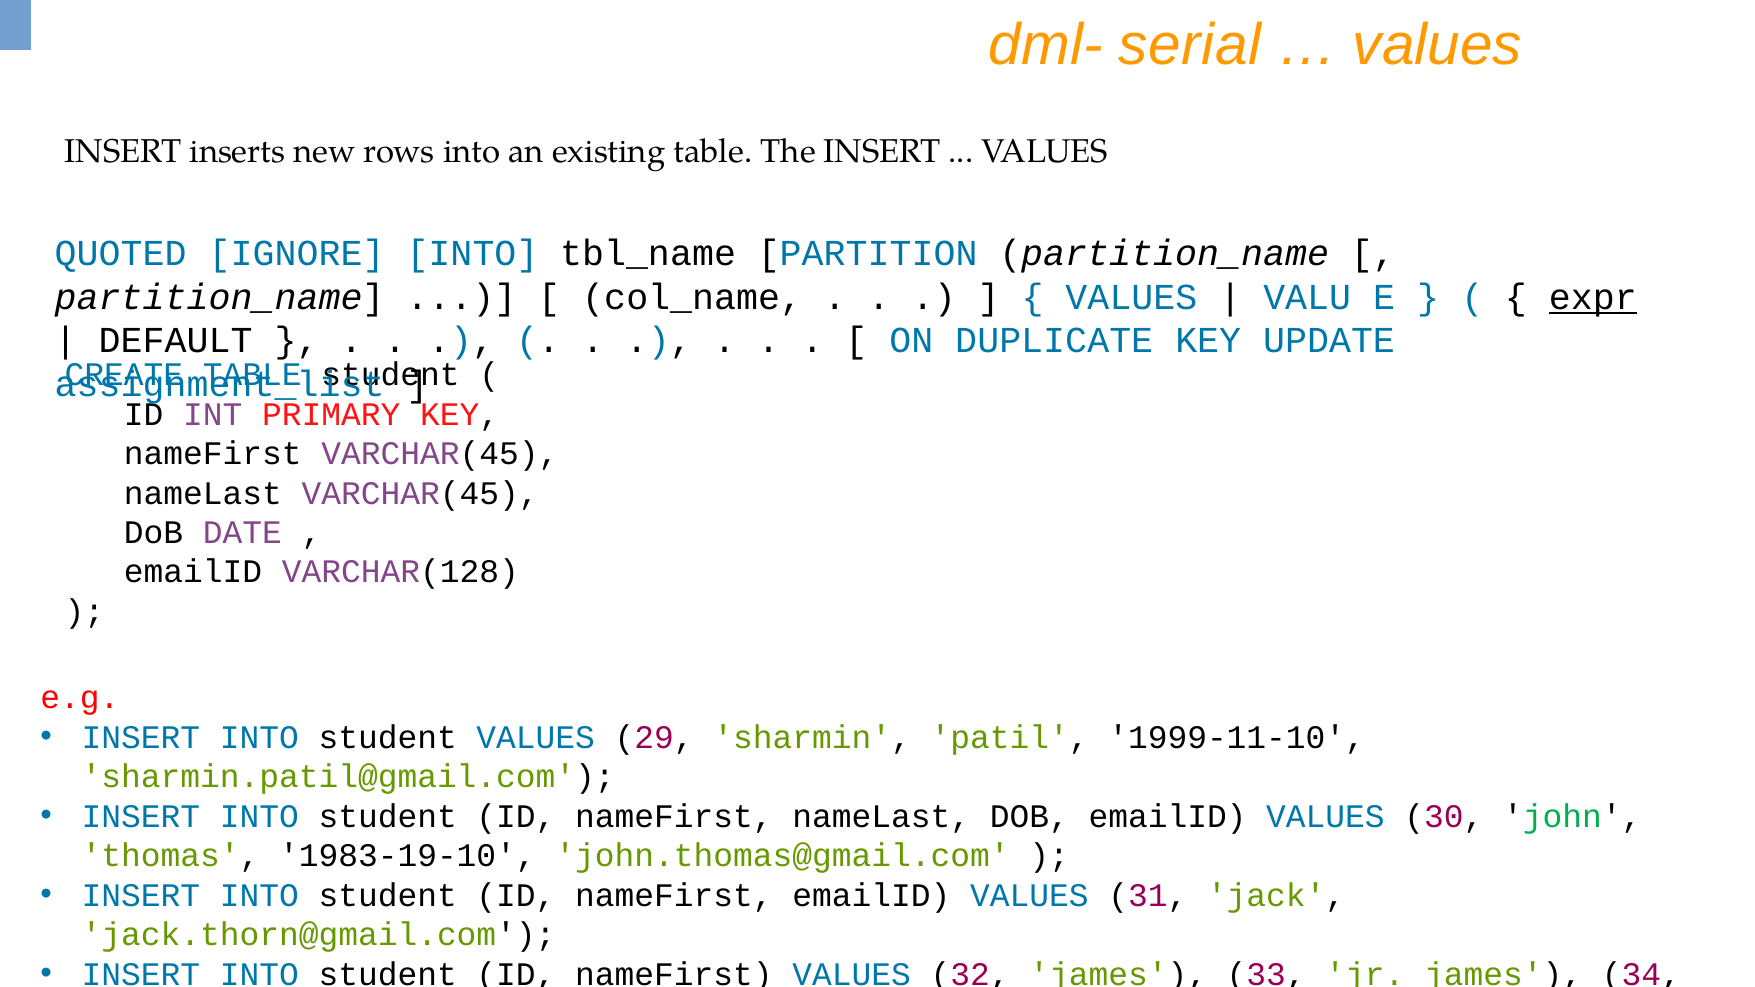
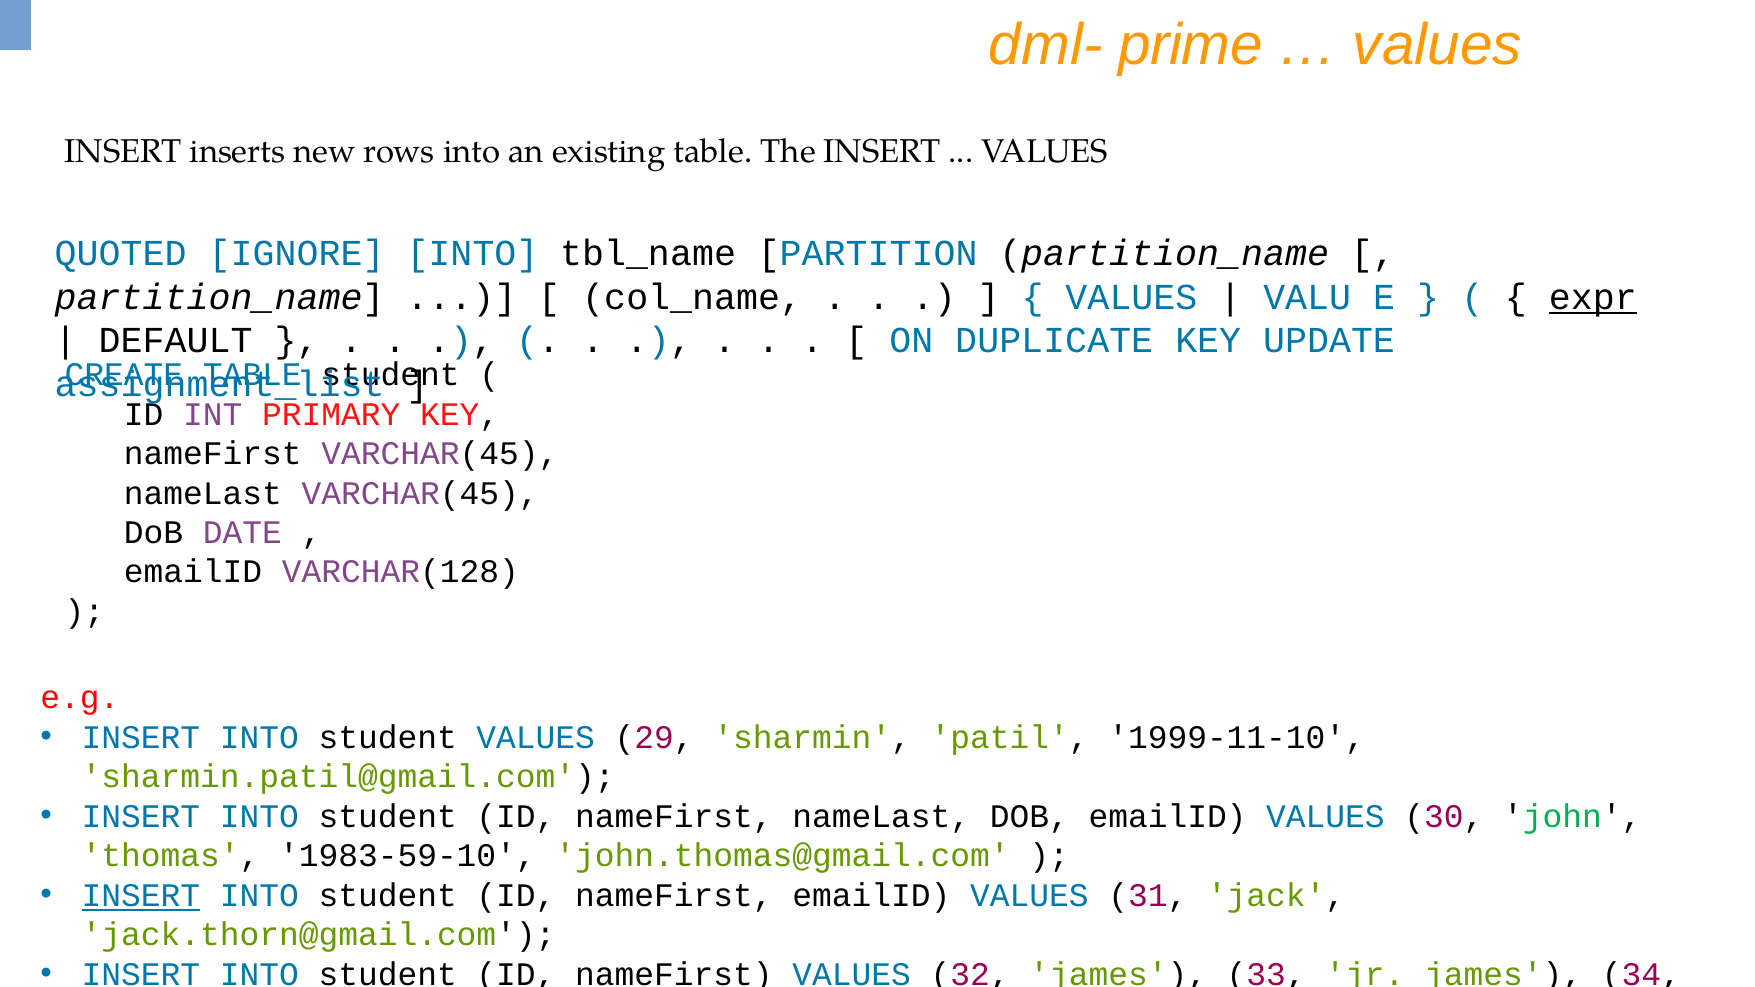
serial: serial -> prime
1983-19-10: 1983-19-10 -> 1983-59-10
INSERT at (141, 896) underline: none -> present
